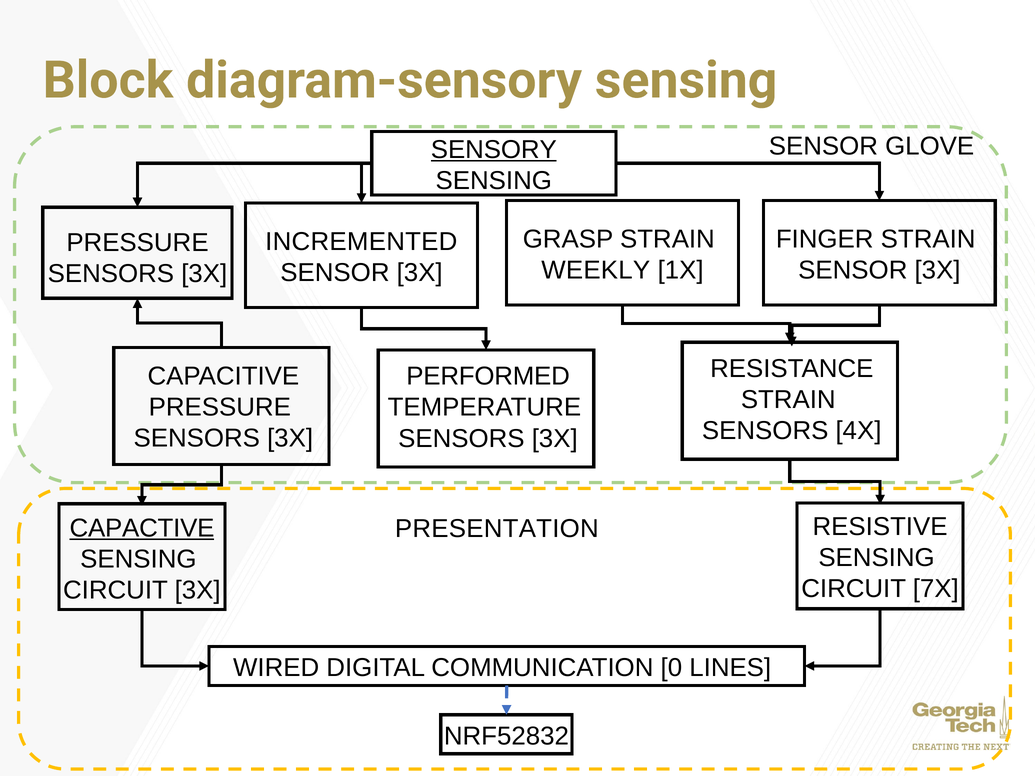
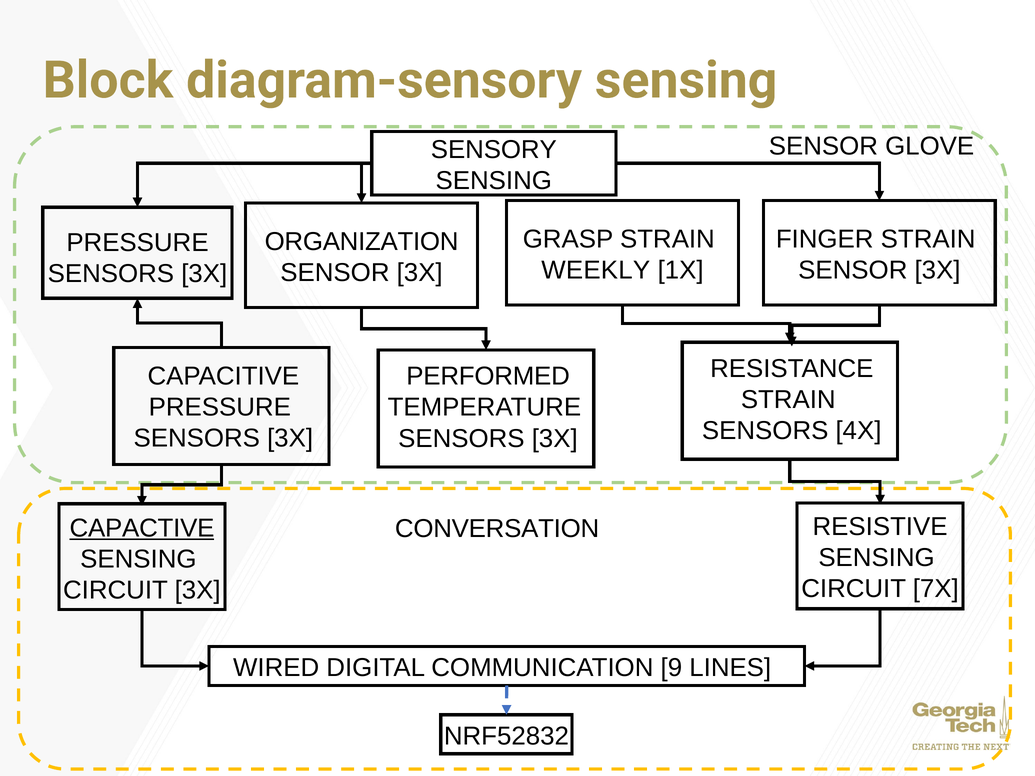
SENSORY underline: present -> none
INCREMENTED: INCREMENTED -> ORGANIZATION
PRESENTATION: PRESENTATION -> CONVERSATION
0: 0 -> 9
